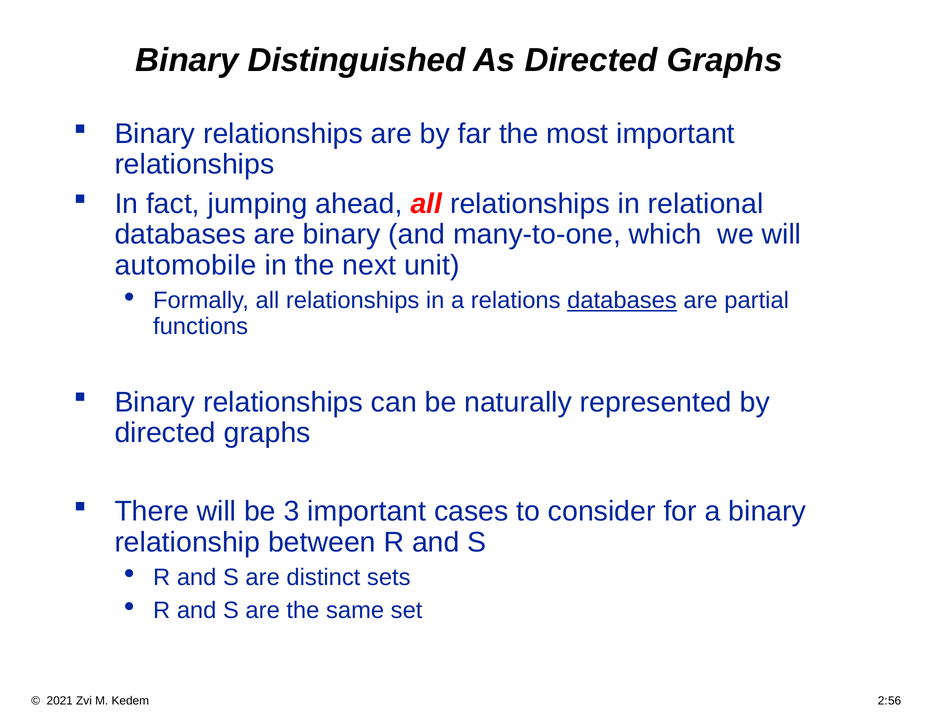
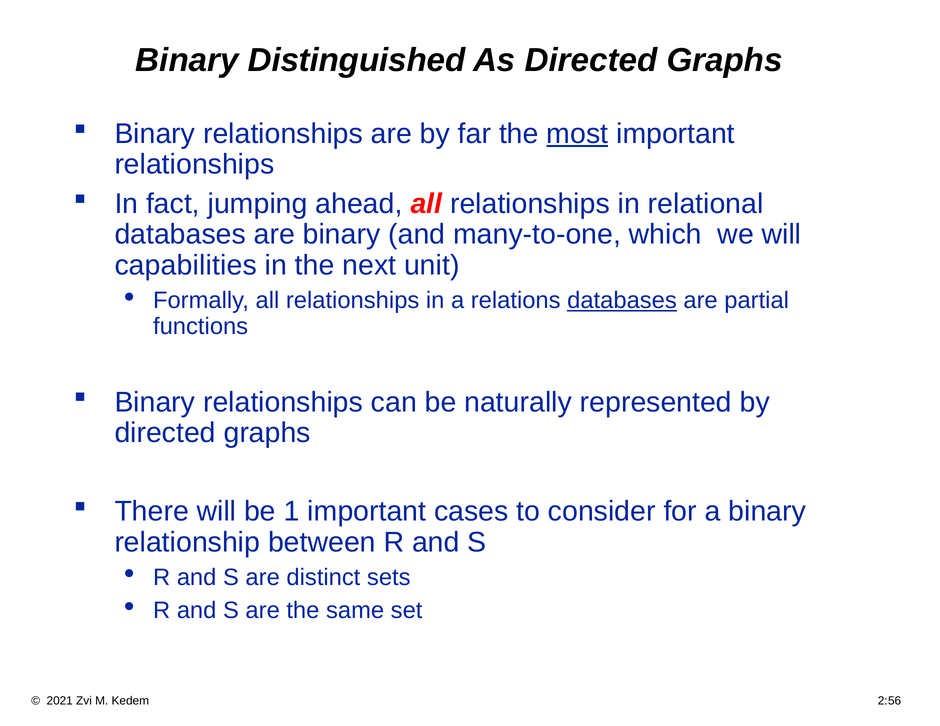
most underline: none -> present
automobile: automobile -> capabilities
3: 3 -> 1
